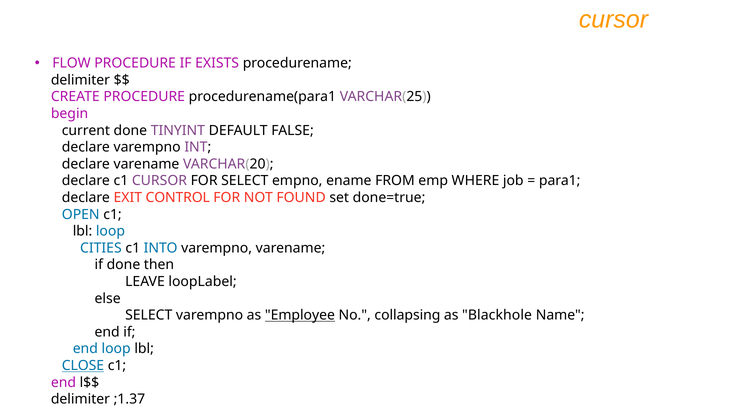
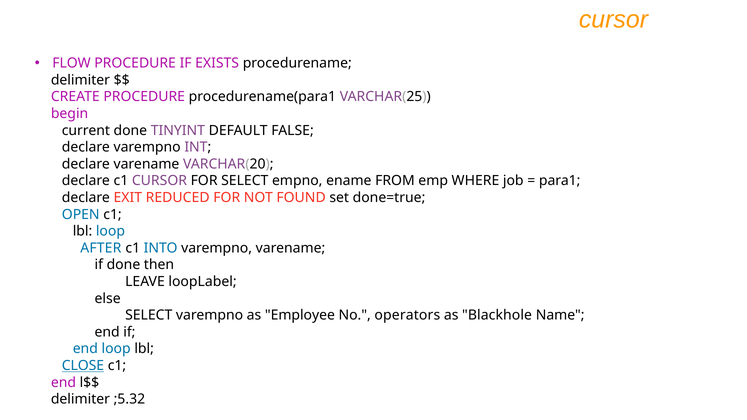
CONTROL: CONTROL -> REDUCED
CITIES: CITIES -> AFTER
Employee underline: present -> none
collapsing: collapsing -> operators
;1.37: ;1.37 -> ;5.32
